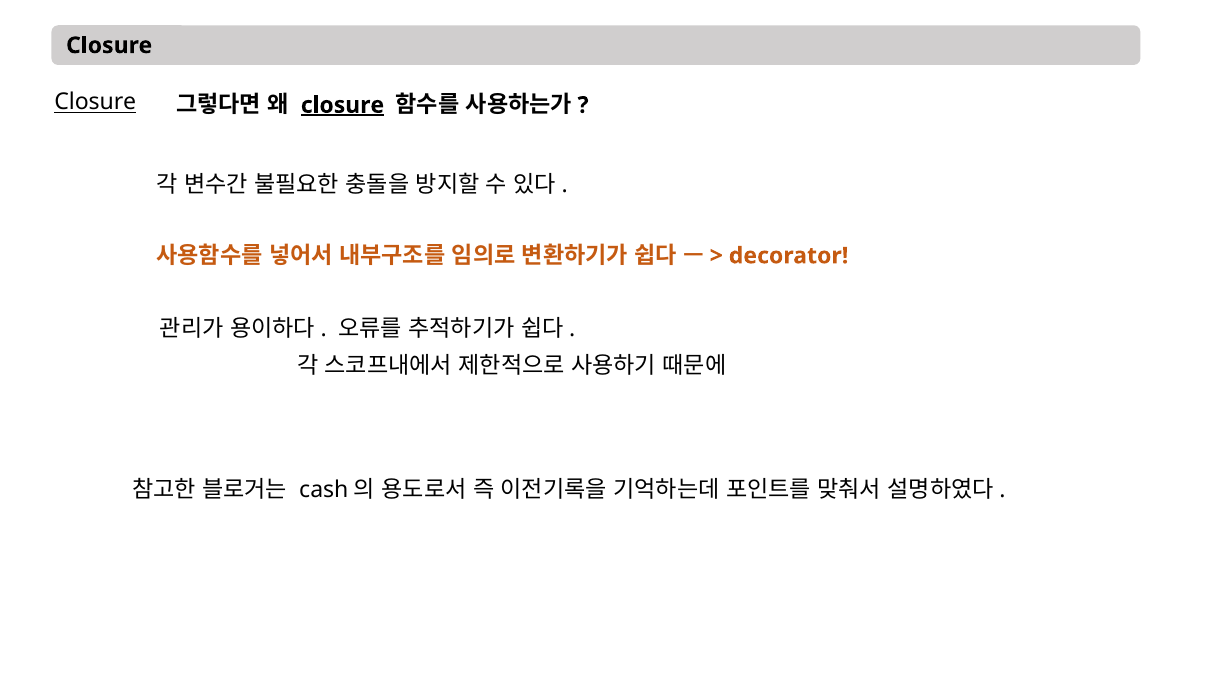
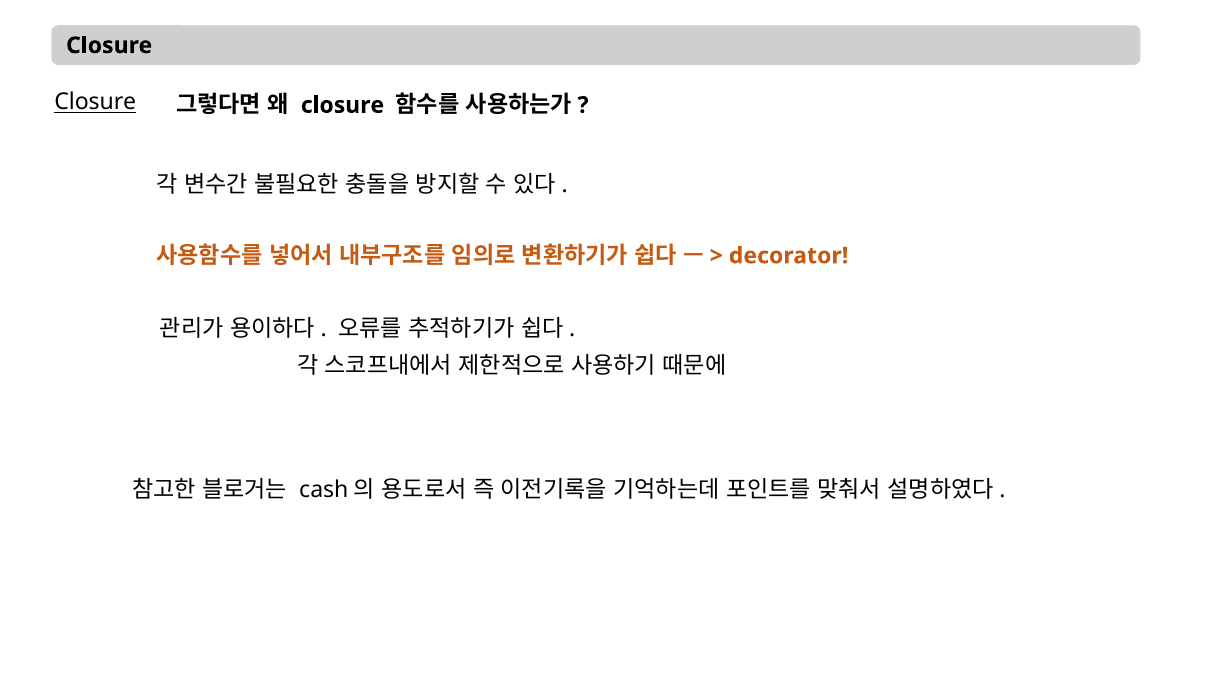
closure at (342, 105) underline: present -> none
